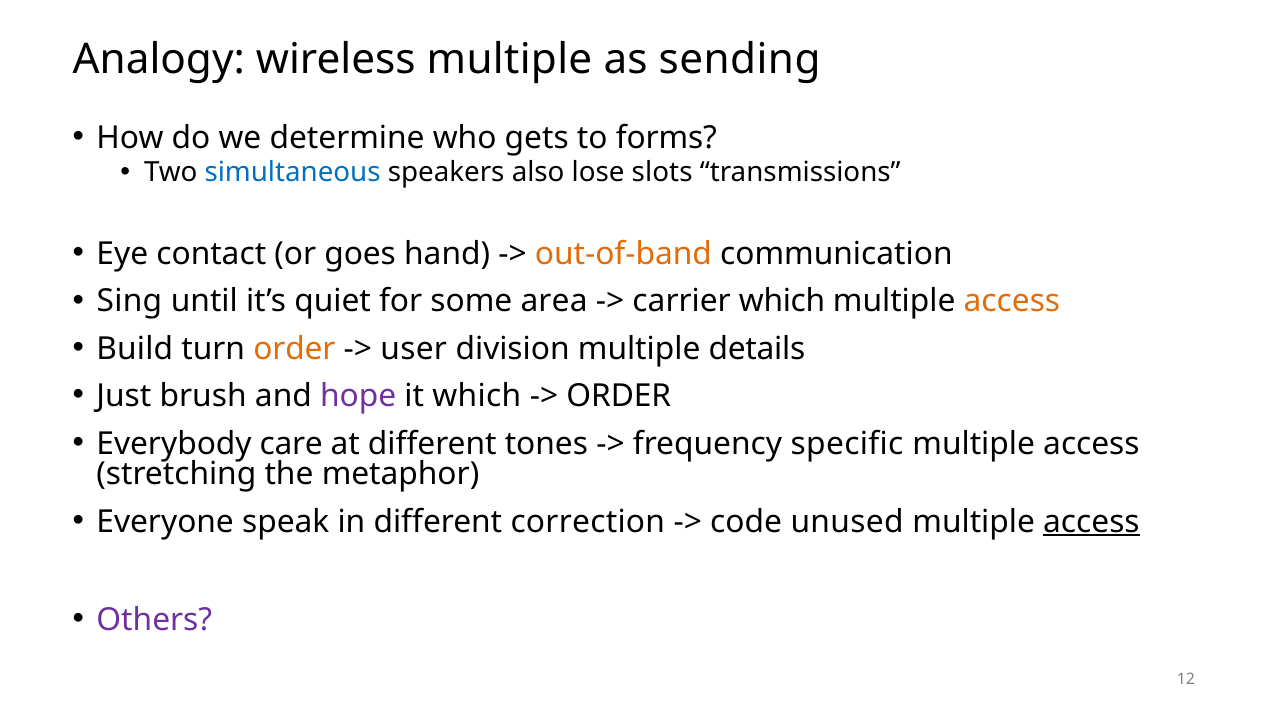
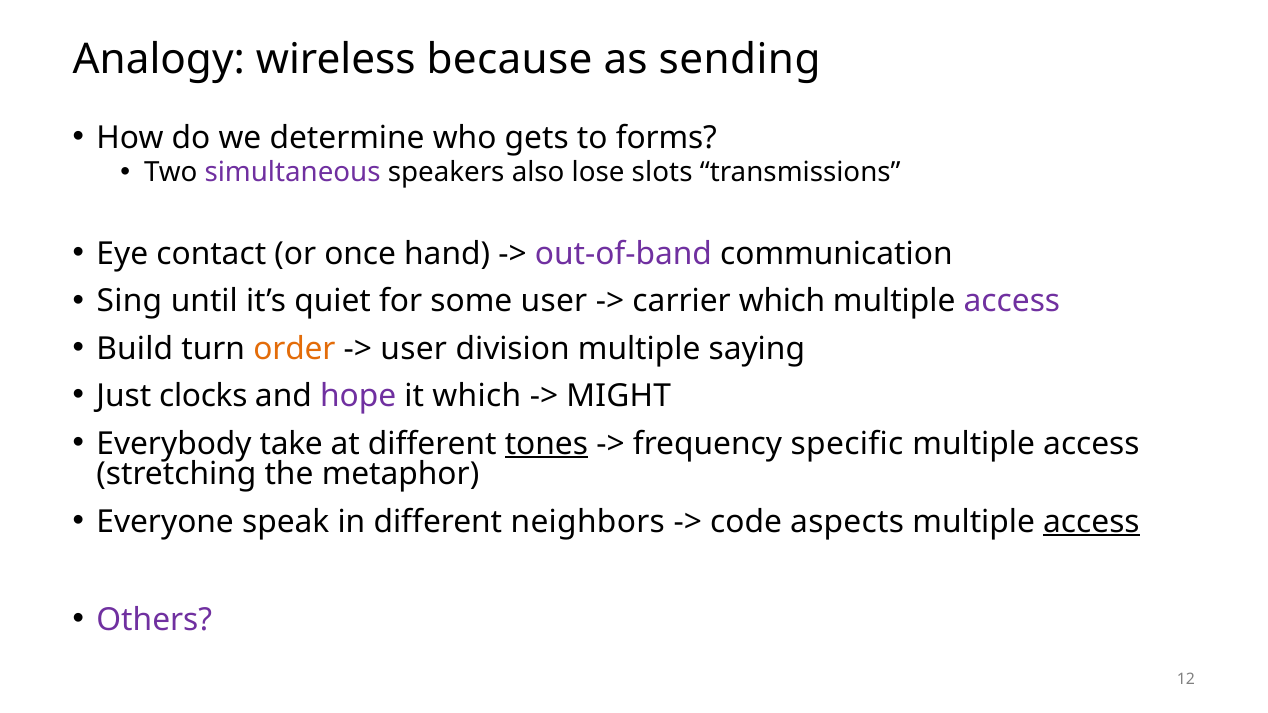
wireless multiple: multiple -> because
simultaneous colour: blue -> purple
goes: goes -> once
out-of-band colour: orange -> purple
some area: area -> user
access at (1012, 301) colour: orange -> purple
details: details -> saying
brush: brush -> clocks
ORDER at (619, 396): ORDER -> MIGHT
care: care -> take
tones underline: none -> present
correction: correction -> neighbors
unused: unused -> aspects
